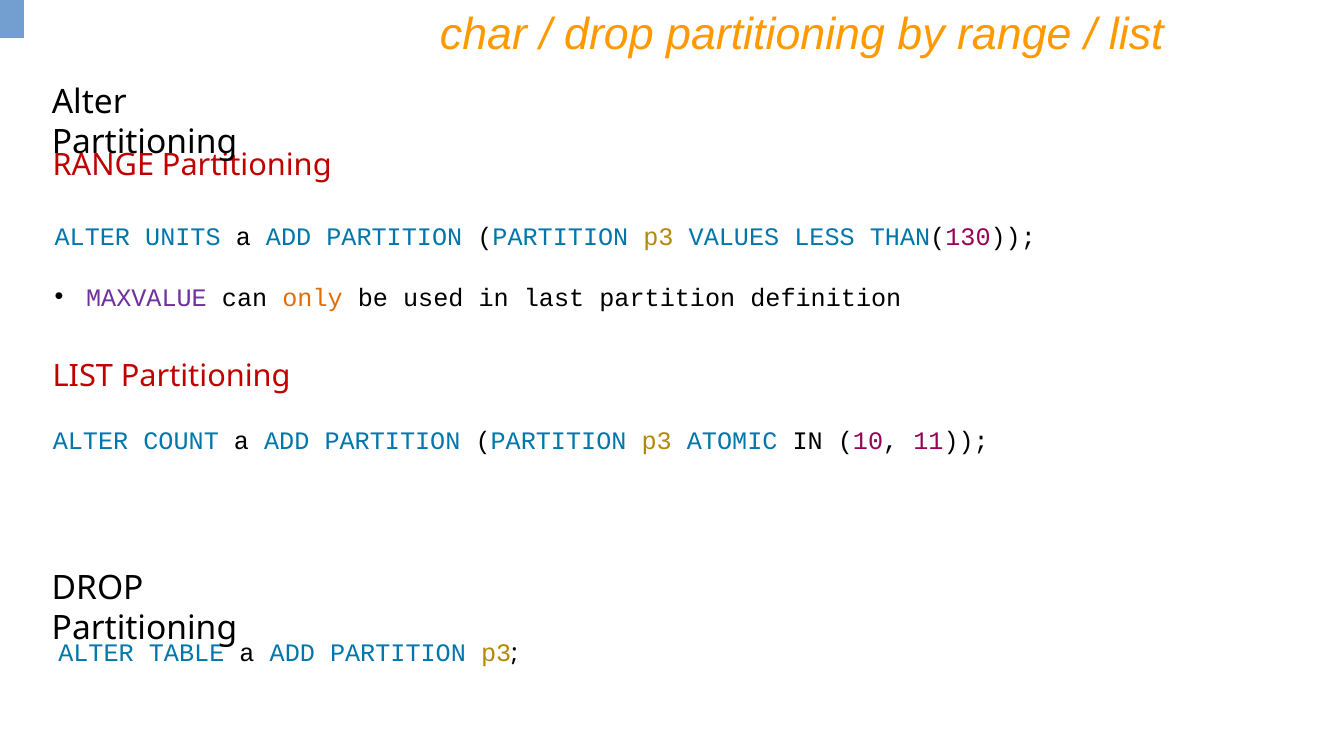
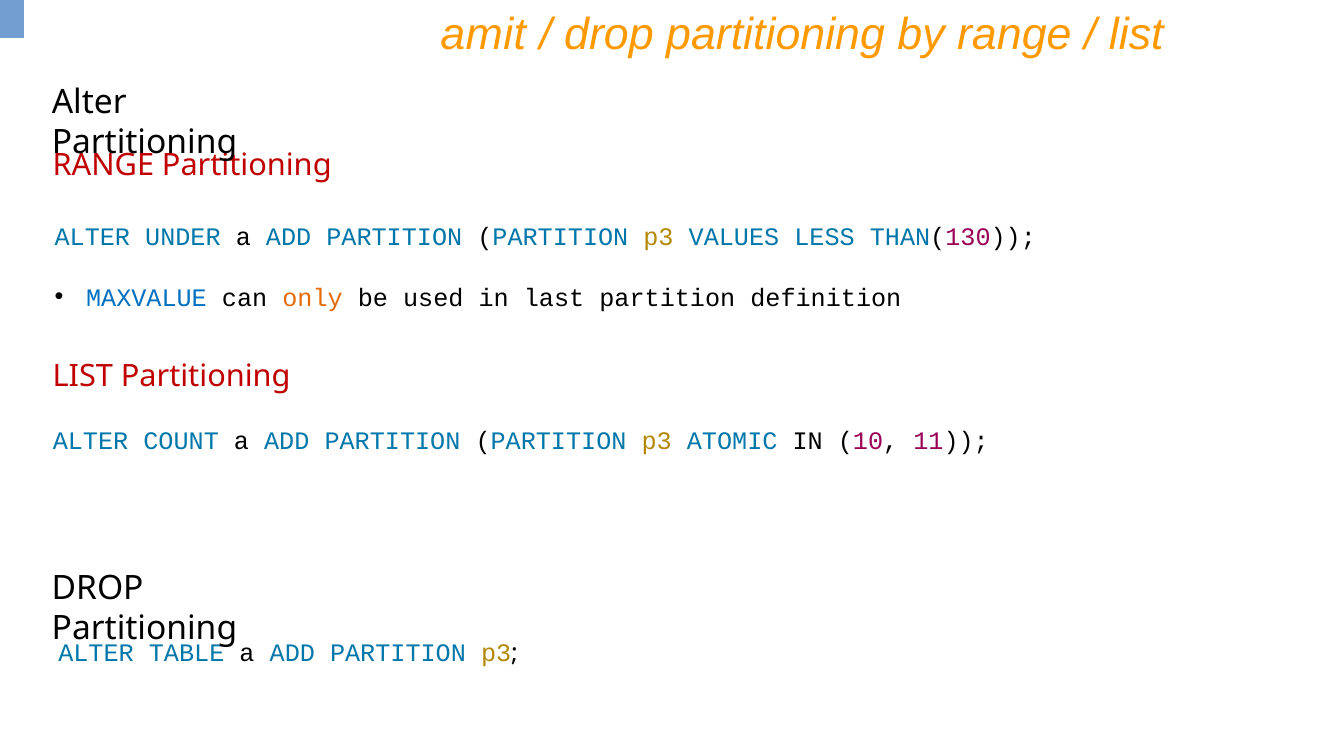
char: char -> amit
UNITS: UNITS -> UNDER
MAXVALUE colour: purple -> blue
